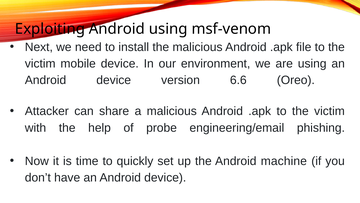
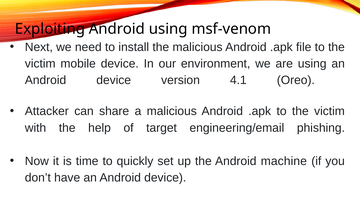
6.6: 6.6 -> 4.1
probe: probe -> target
